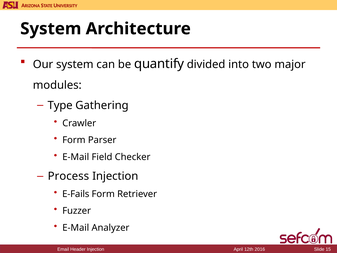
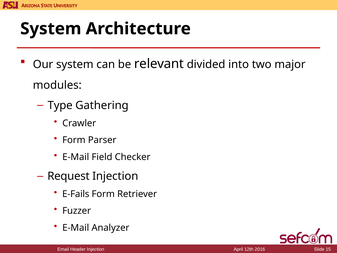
quantify: quantify -> relevant
Process: Process -> Request
